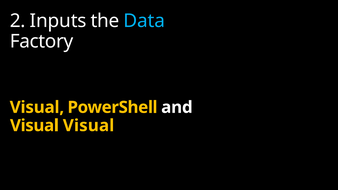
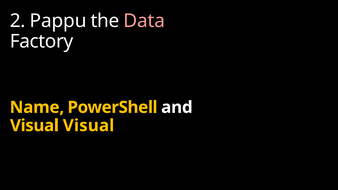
Inputs: Inputs -> Pappu
Data colour: light blue -> pink
Visual at (37, 107): Visual -> Name
